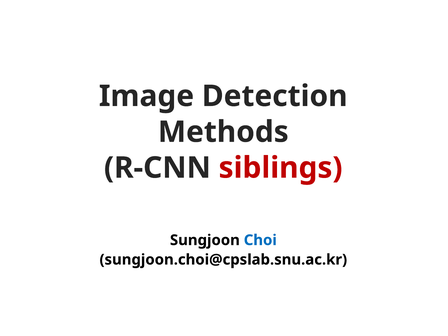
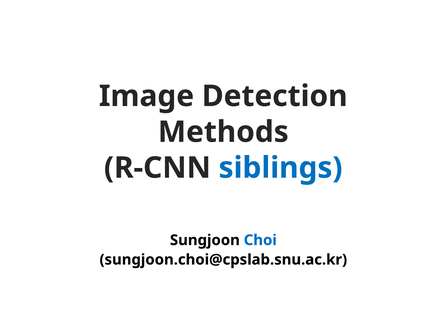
siblings colour: red -> blue
